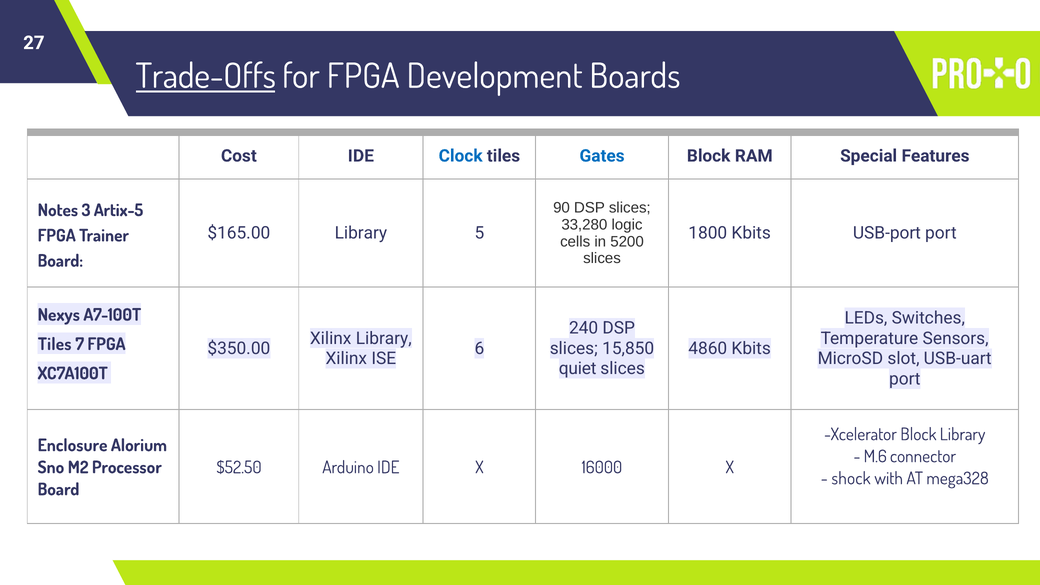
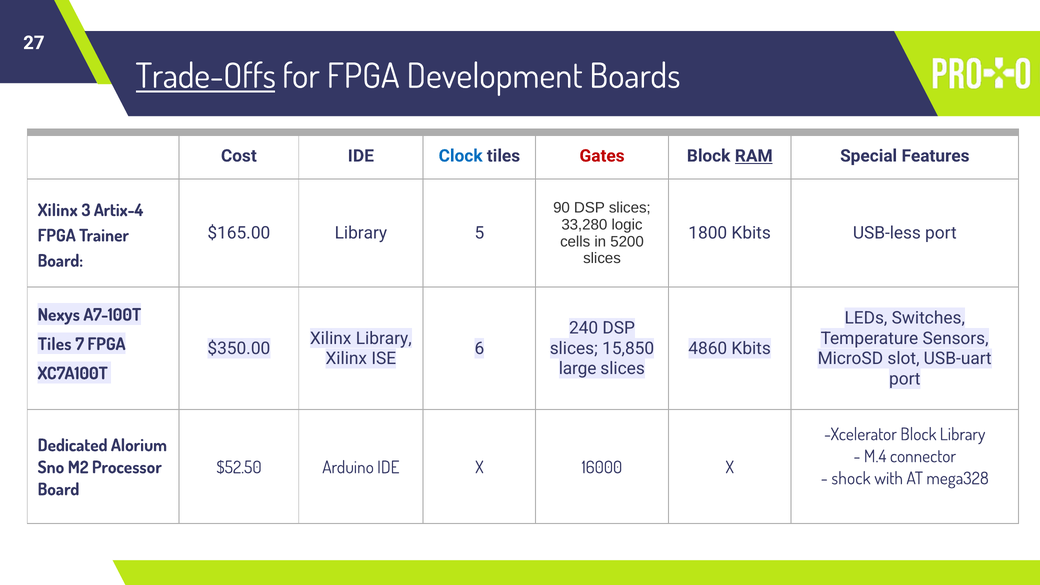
Gates colour: blue -> red
RAM underline: none -> present
Notes at (58, 210): Notes -> Xilinx
Artix-5: Artix-5 -> Artix-4
USB-port: USB-port -> USB-less
quiet: quiet -> large
Enclosure: Enclosure -> Dedicated
M.6: M.6 -> M.4
